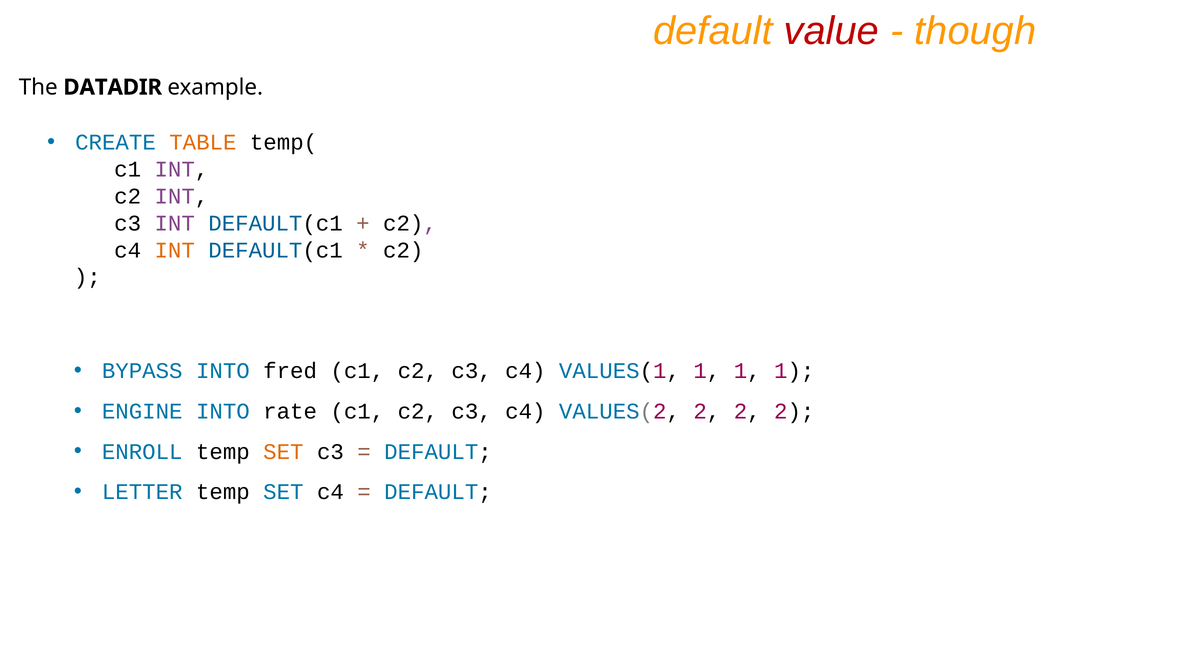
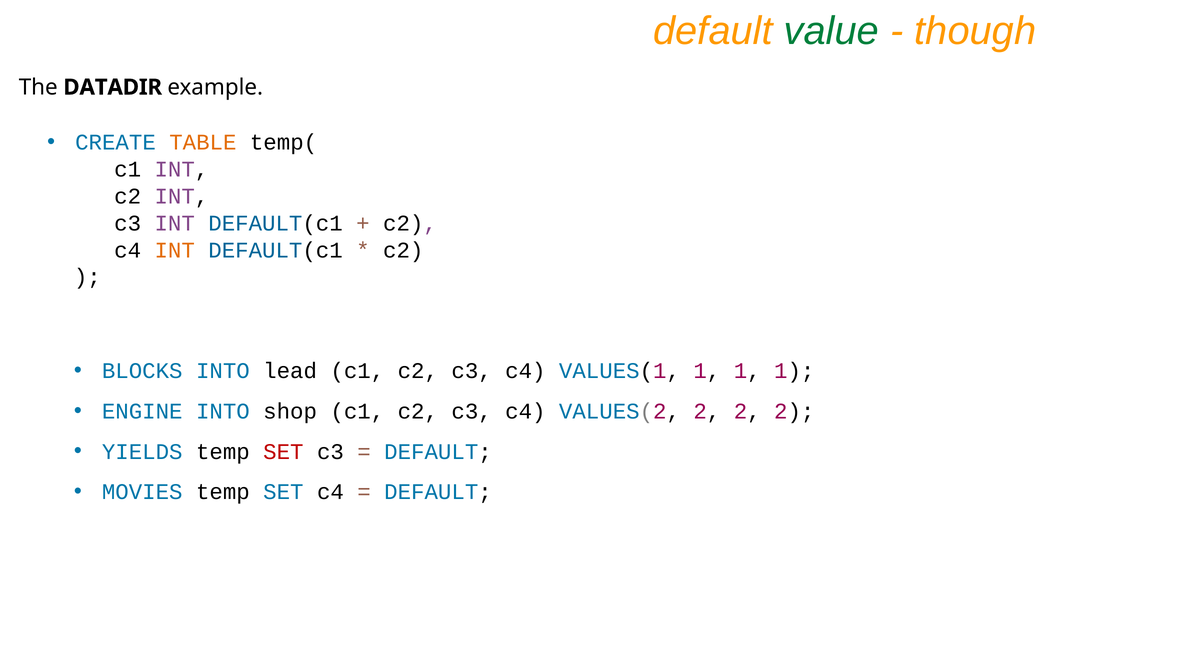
value colour: red -> green
BYPASS: BYPASS -> BLOCKS
fred: fred -> lead
rate: rate -> shop
ENROLL: ENROLL -> YIELDS
SET at (283, 452) colour: orange -> red
LETTER: LETTER -> MOVIES
